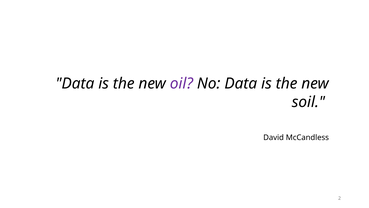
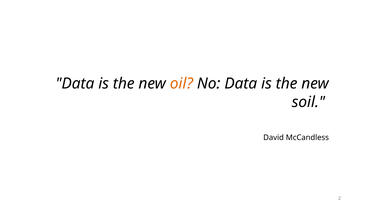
oil colour: purple -> orange
